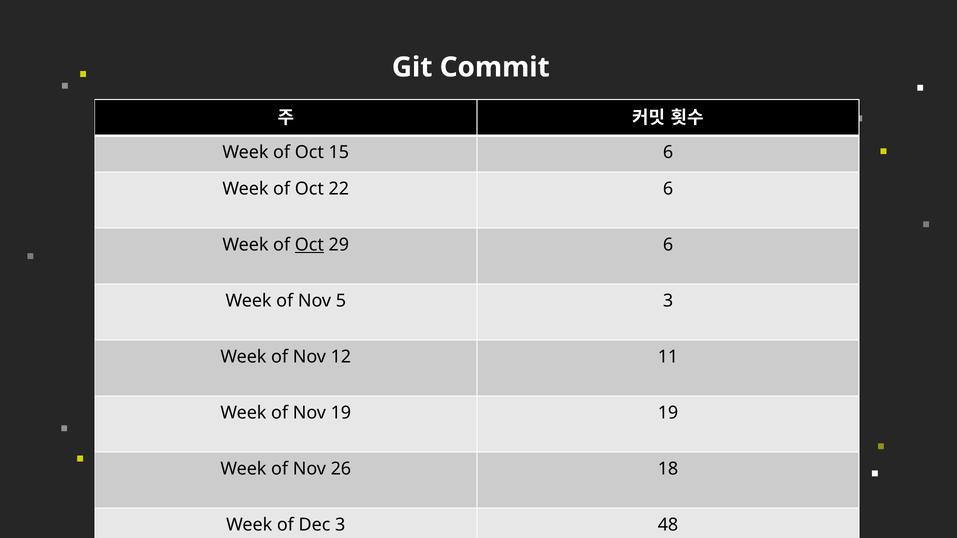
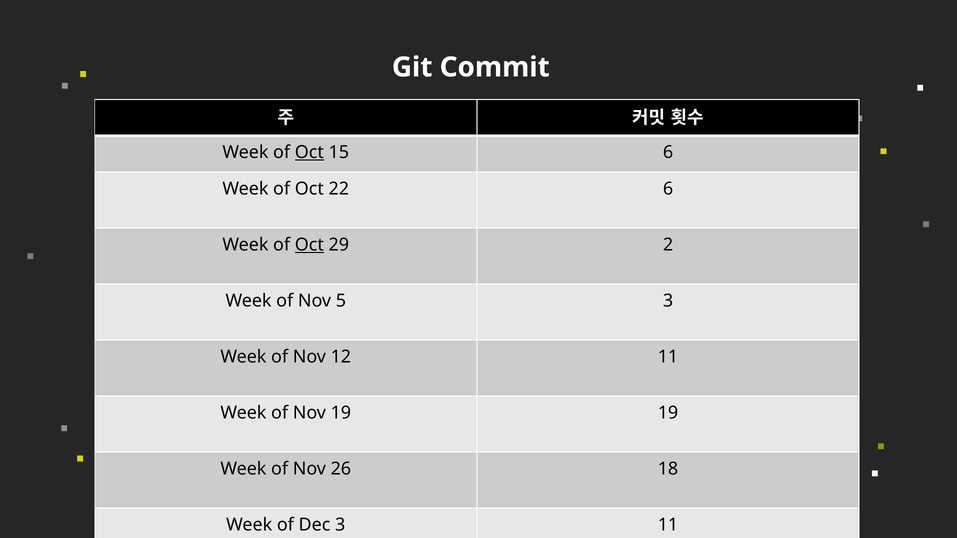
Oct at (309, 152) underline: none -> present
29 6: 6 -> 2
3 48: 48 -> 11
